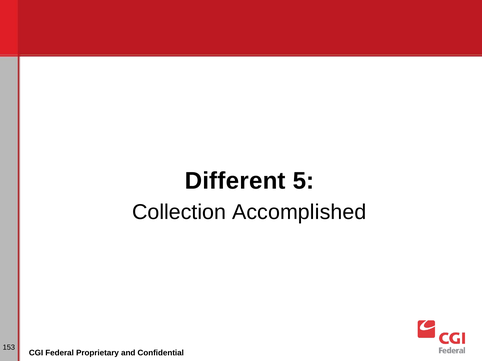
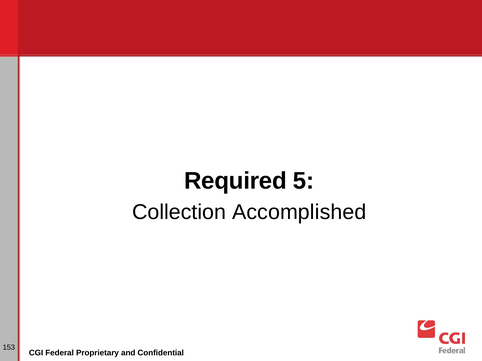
Different: Different -> Required
